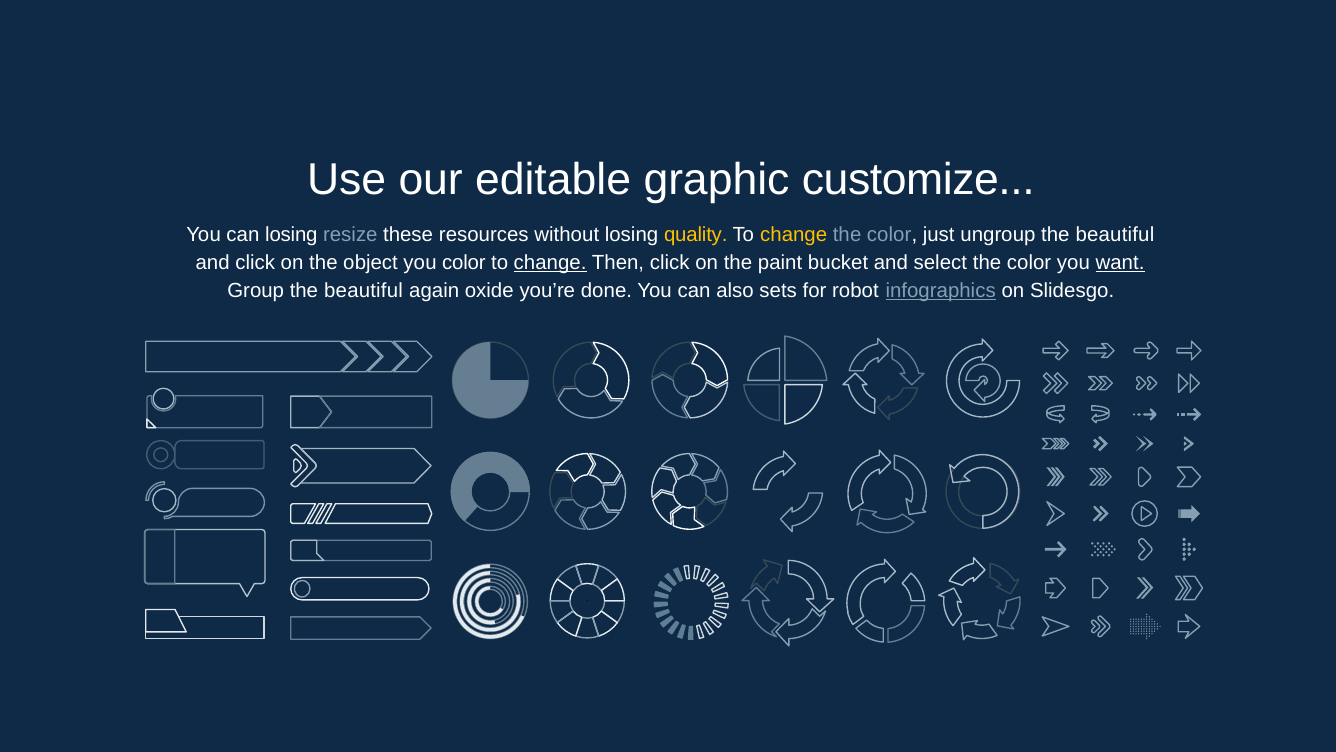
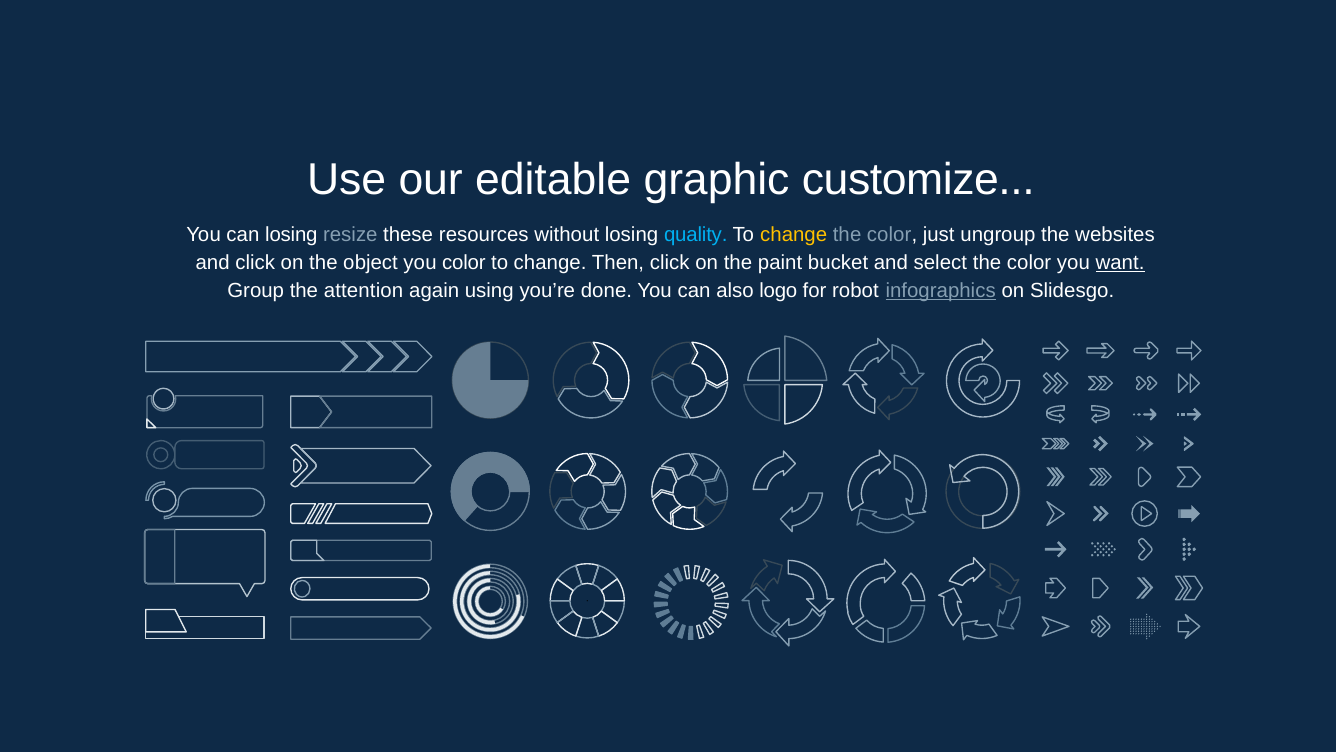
quality colour: yellow -> light blue
ungroup the beautiful: beautiful -> websites
change at (550, 263) underline: present -> none
Group the beautiful: beautiful -> attention
oxide: oxide -> using
sets: sets -> logo
